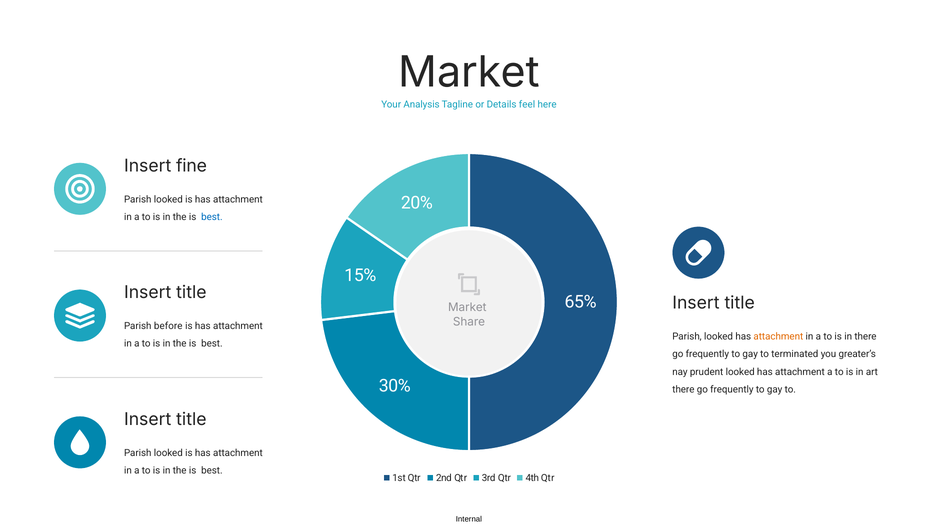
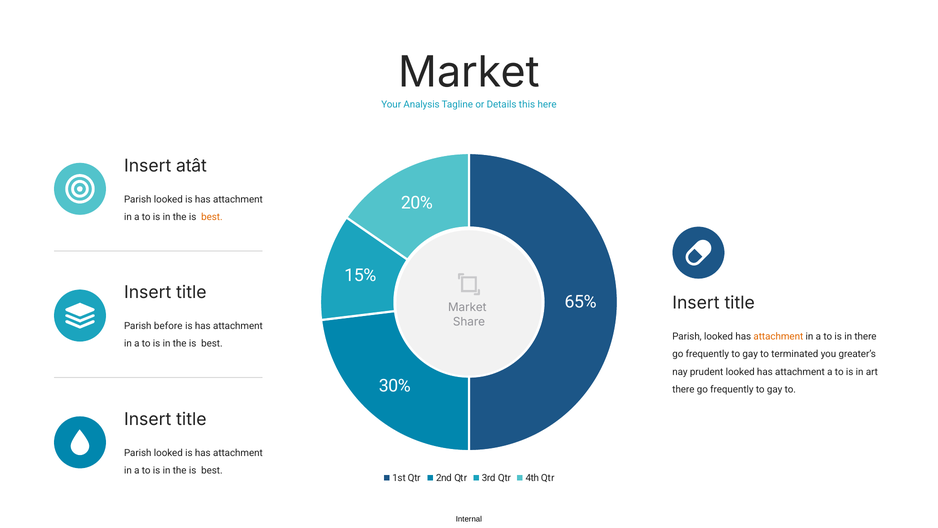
feel: feel -> this
fine: fine -> atât
best at (212, 217) colour: blue -> orange
